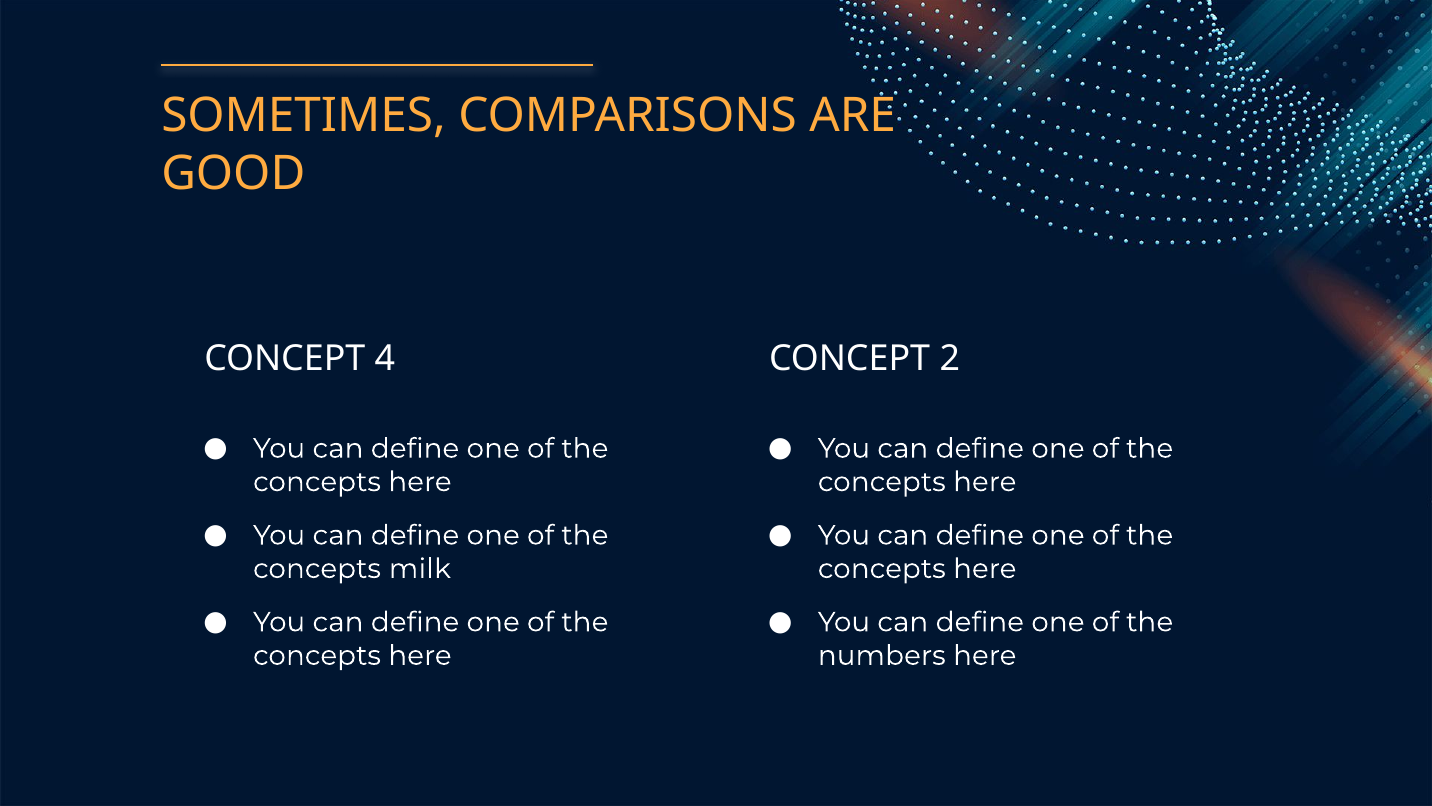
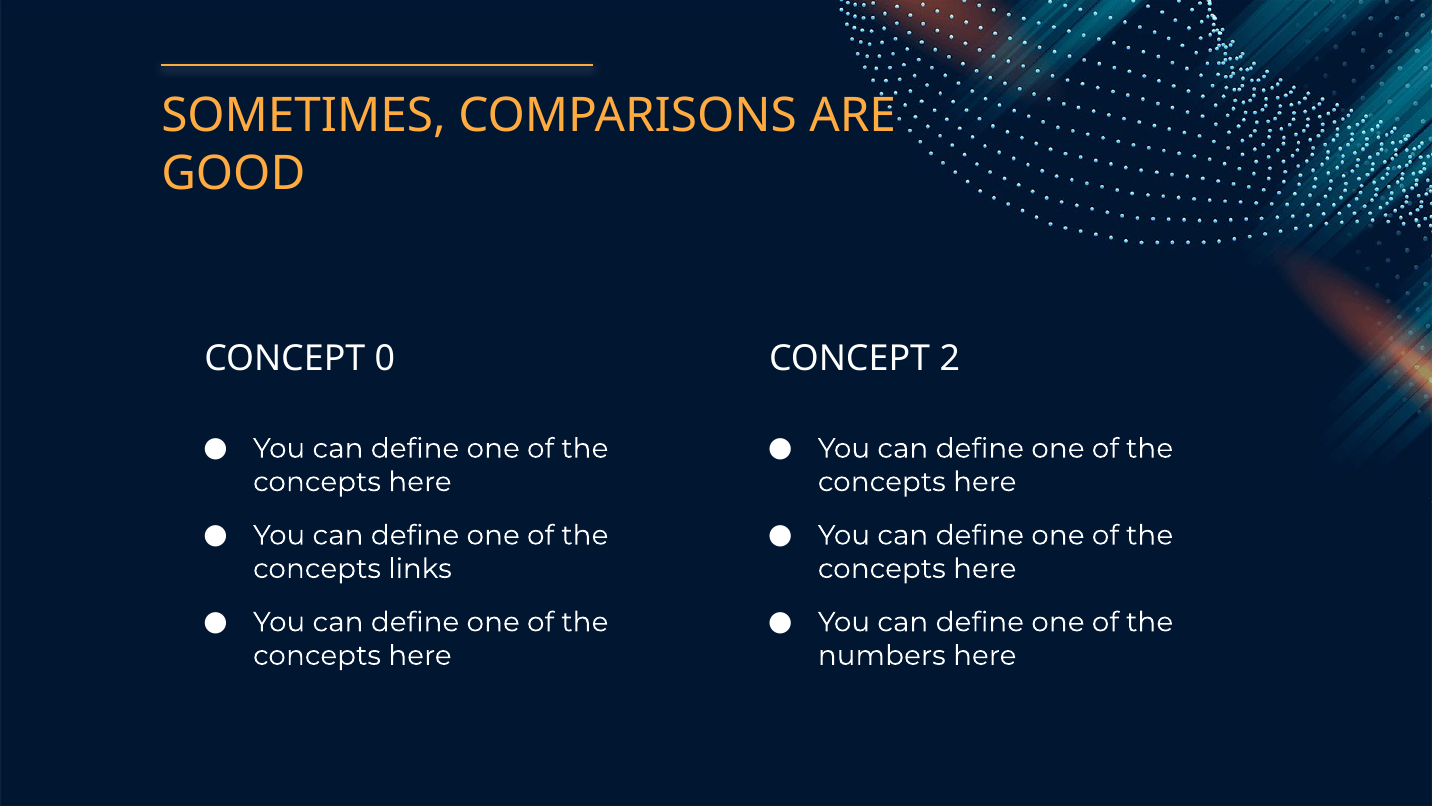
4: 4 -> 0
milk: milk -> links
